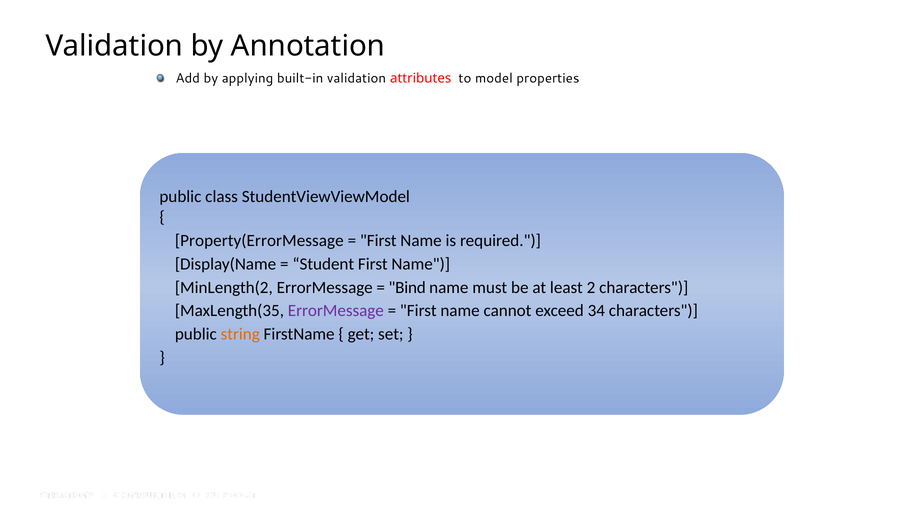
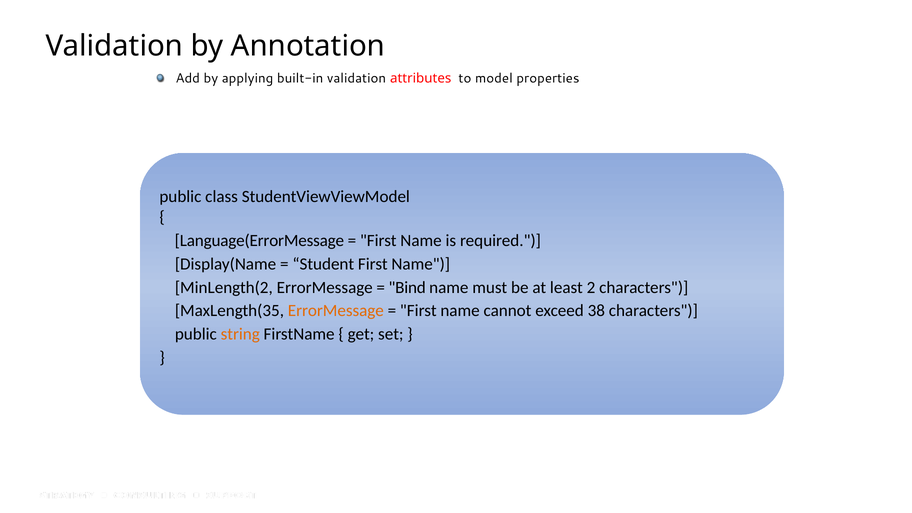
Property(ErrorMessage: Property(ErrorMessage -> Language(ErrorMessage
ErrorMessage at (336, 311) colour: purple -> orange
34: 34 -> 38
